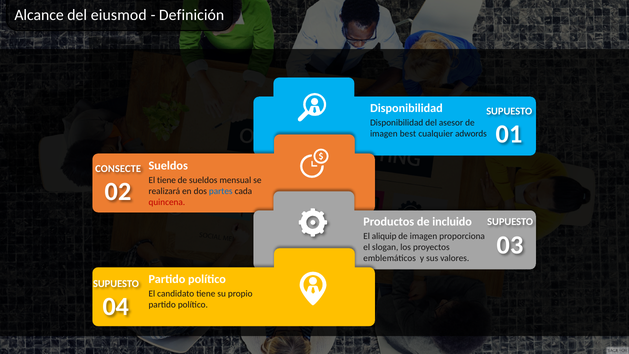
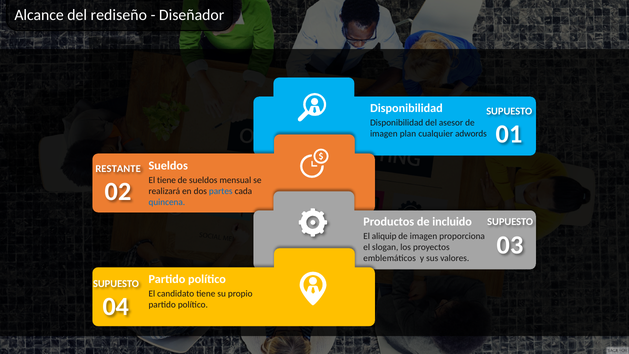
eiusmod: eiusmod -> rediseño
Definición: Definición -> Diseñador
best: best -> plan
CONSECTE: CONSECTE -> RESTANTE
quincena colour: red -> blue
